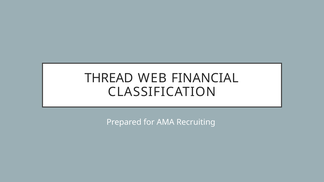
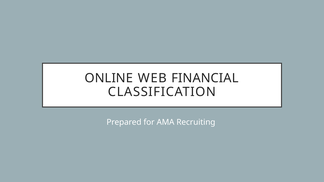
THREAD: THREAD -> ONLINE
